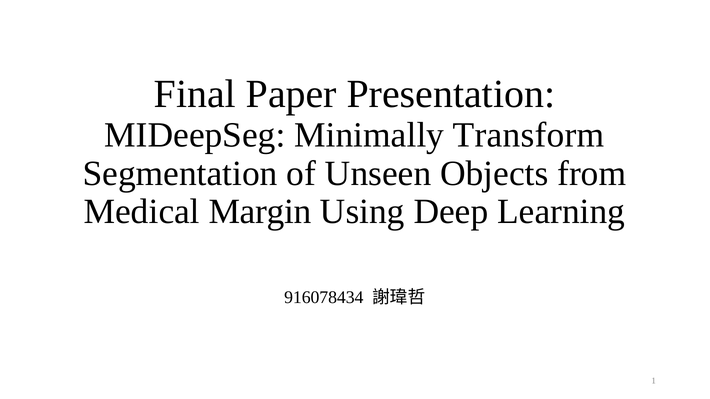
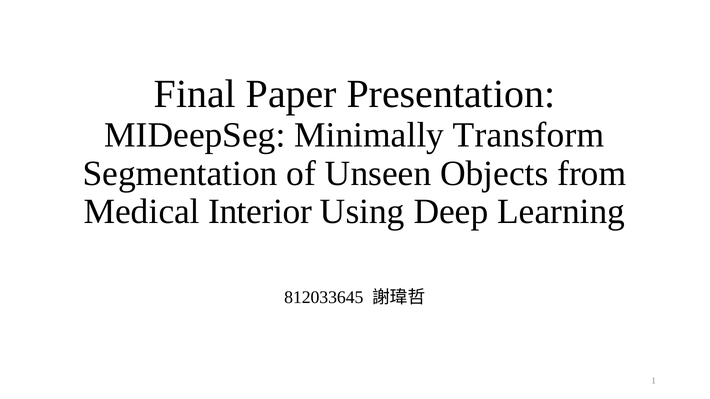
Margin: Margin -> Interior
916078434: 916078434 -> 812033645
